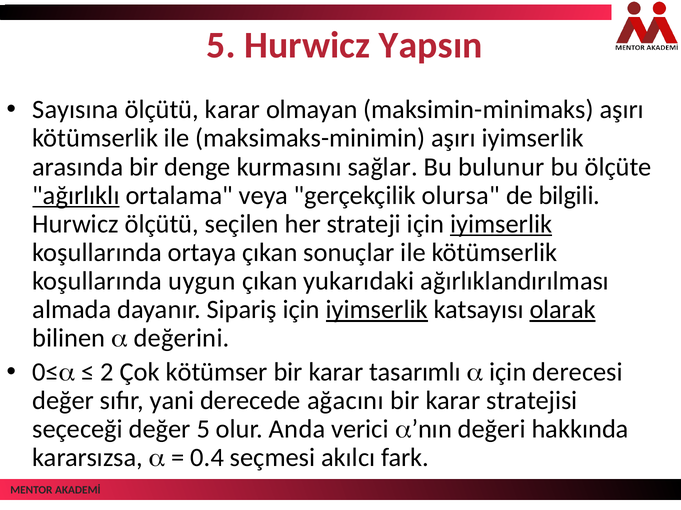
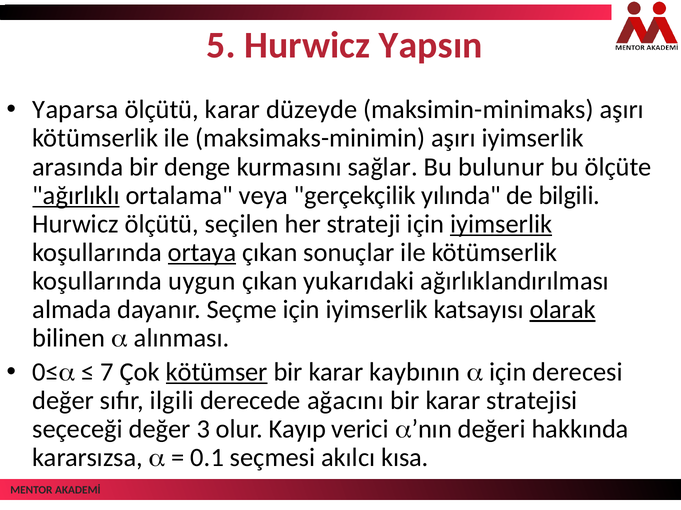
Sayısına: Sayısına -> Yaparsa
olmayan: olmayan -> düzeyde
olursa: olursa -> yılında
ortaya underline: none -> present
Sipariş: Sipariş -> Seçme
iyimserlik at (377, 310) underline: present -> none
değerini: değerini -> alınması
2: 2 -> 7
kötümser underline: none -> present
tasarımlı: tasarımlı -> kaybının
yani: yani -> ilgili
değer 5: 5 -> 3
Anda: Anda -> Kayıp
0.4: 0.4 -> 0.1
fark: fark -> kısa
